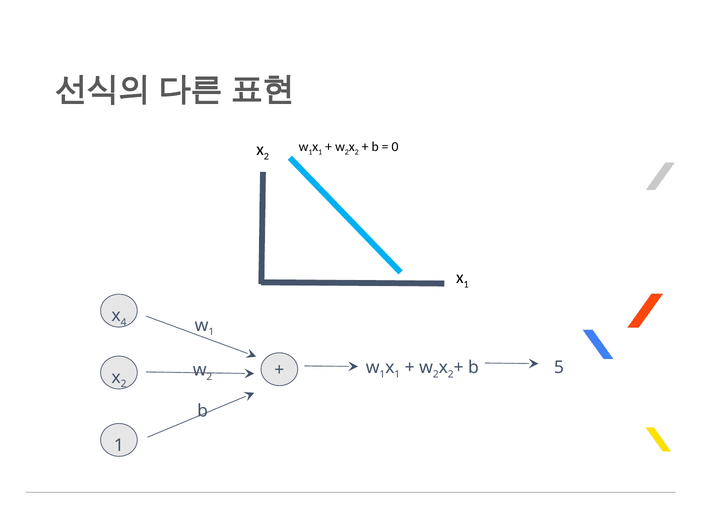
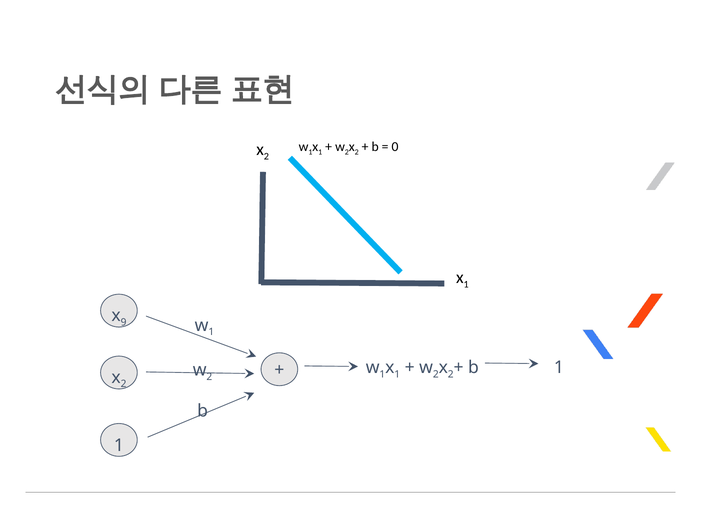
4: 4 -> 9
b 5: 5 -> 1
